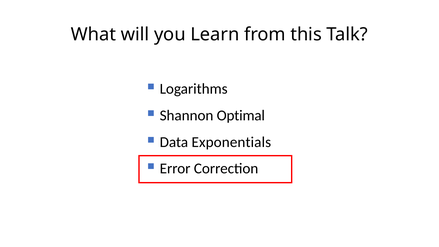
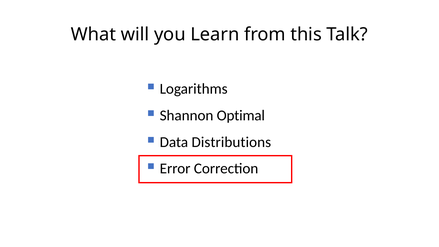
Exponentials: Exponentials -> Distributions
